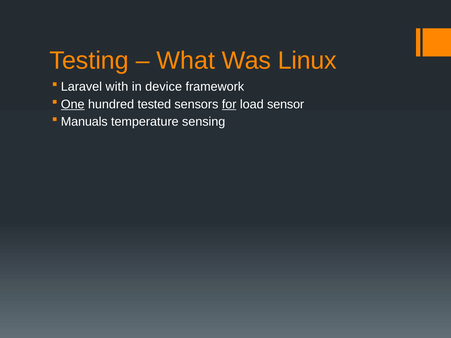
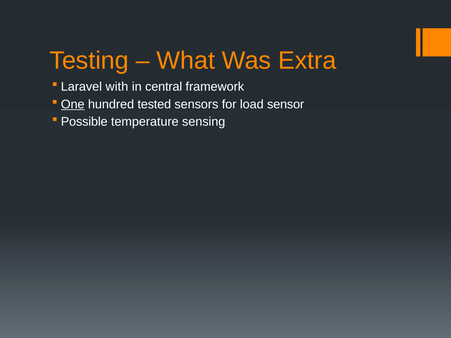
Linux: Linux -> Extra
device: device -> central
for underline: present -> none
Manuals: Manuals -> Possible
